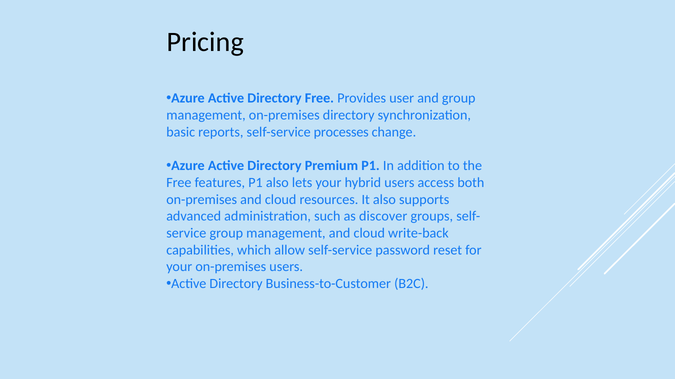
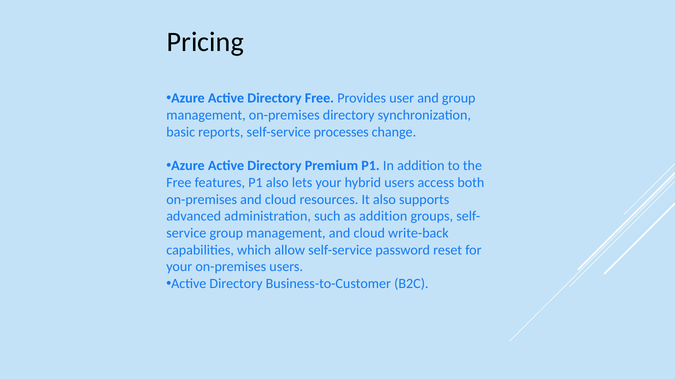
as discover: discover -> addition
